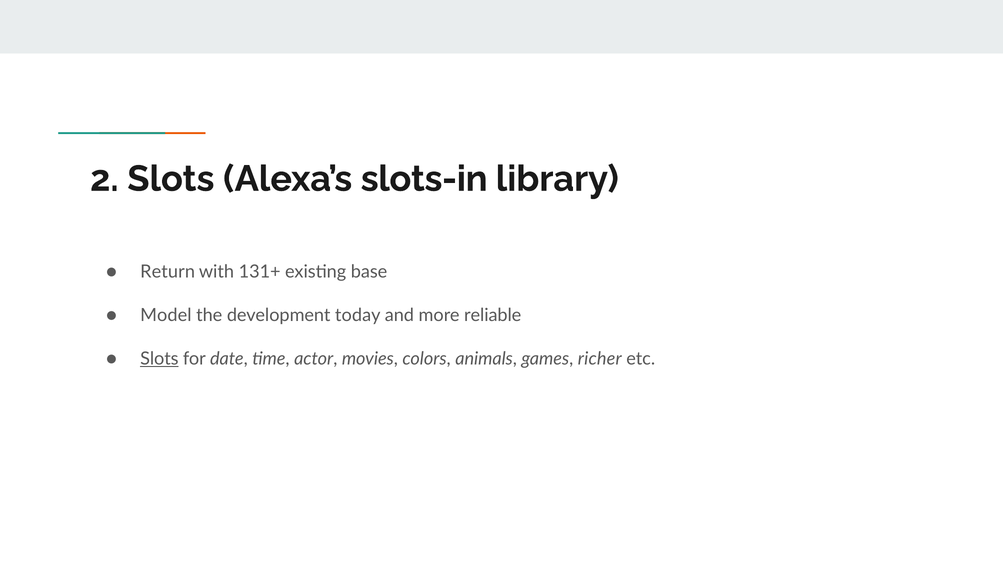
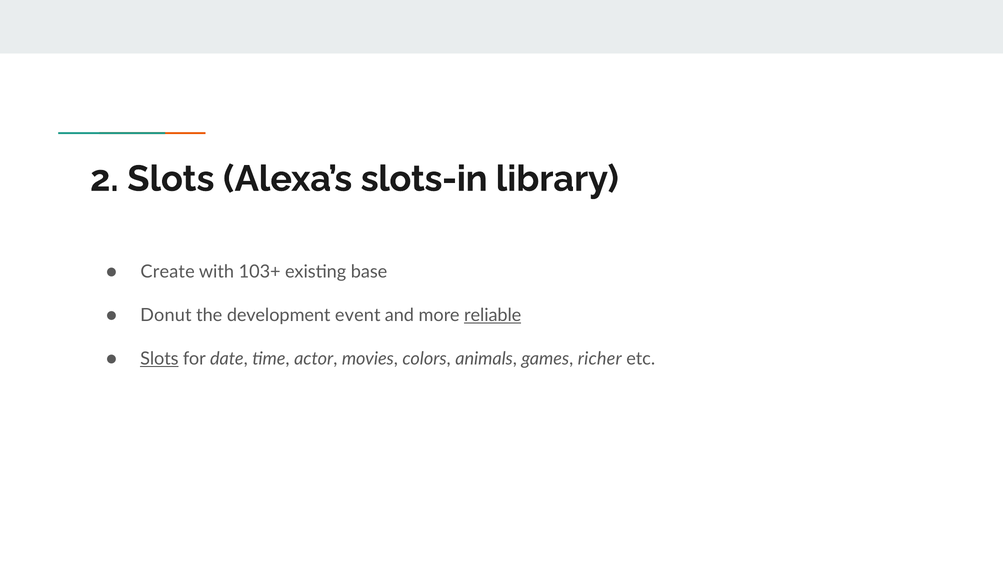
Return: Return -> Create
131+: 131+ -> 103+
Model: Model -> Donut
today: today -> event
reliable underline: none -> present
